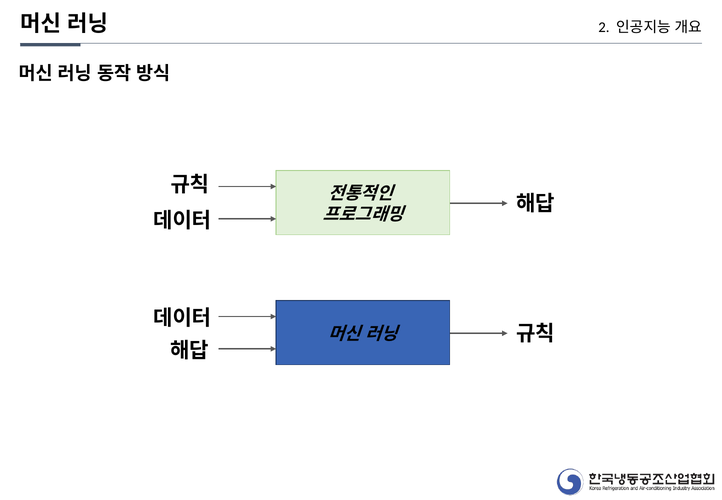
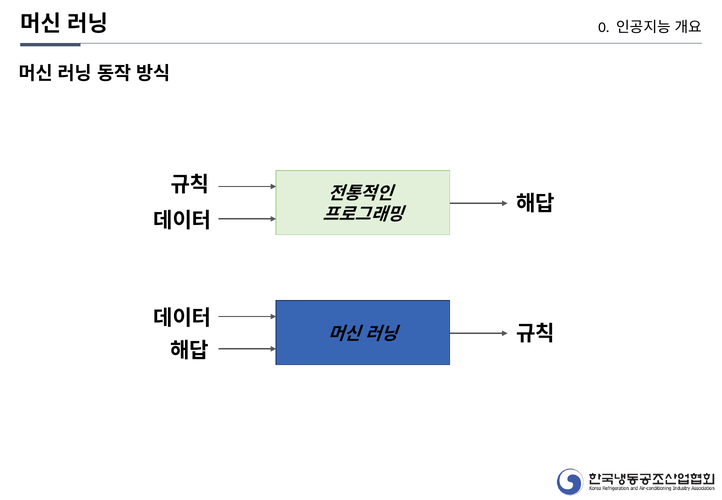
2: 2 -> 0
